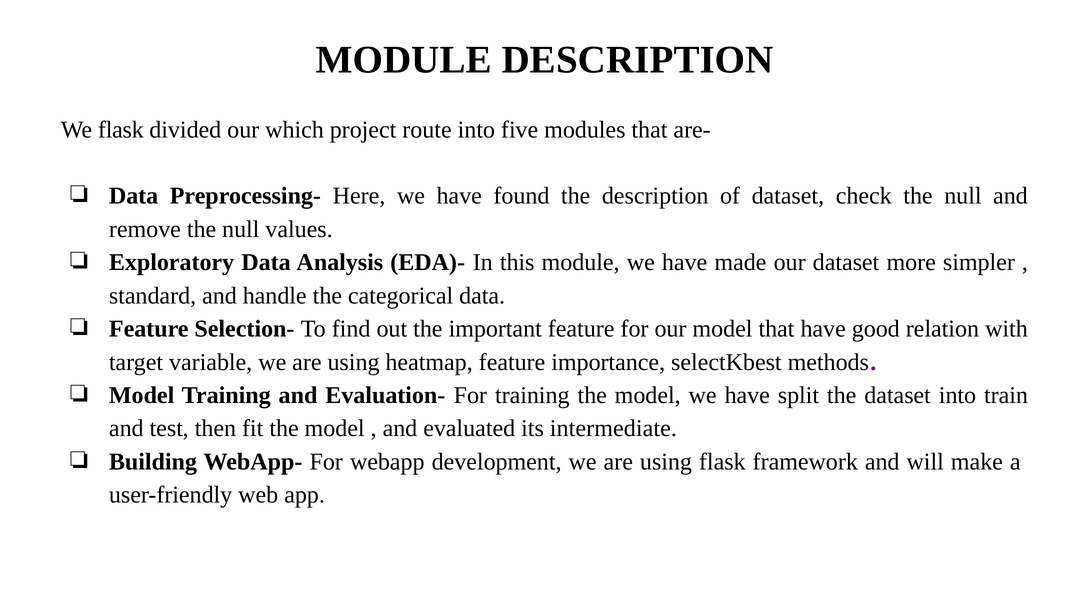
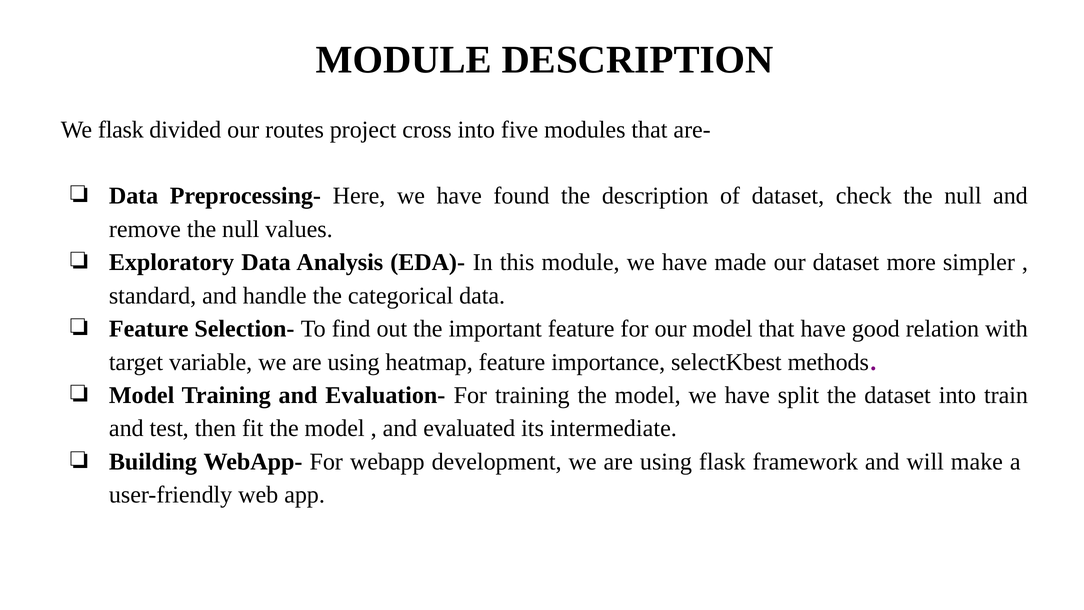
which: which -> routes
route: route -> cross
